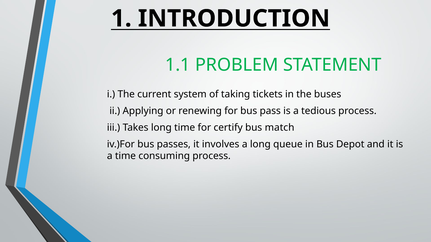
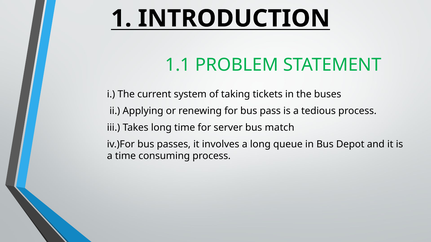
certify: certify -> server
